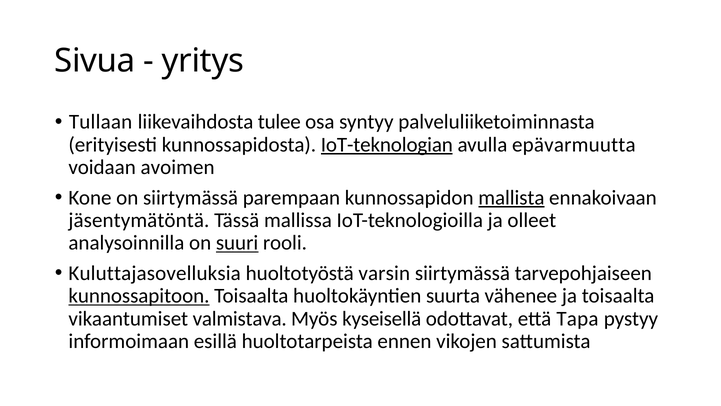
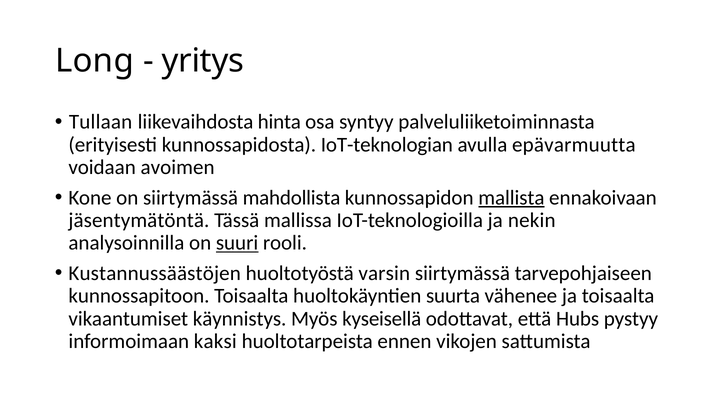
Sivua: Sivua -> Long
tulee: tulee -> hinta
IoT-teknologian underline: present -> none
parempaan: parempaan -> mahdollista
olleet: olleet -> nekin
Kuluttajasovelluksia: Kuluttajasovelluksia -> Kustannussäästöjen
kunnossapitoon underline: present -> none
valmistava: valmistava -> käynnistys
Tapa: Tapa -> Hubs
esillä: esillä -> kaksi
